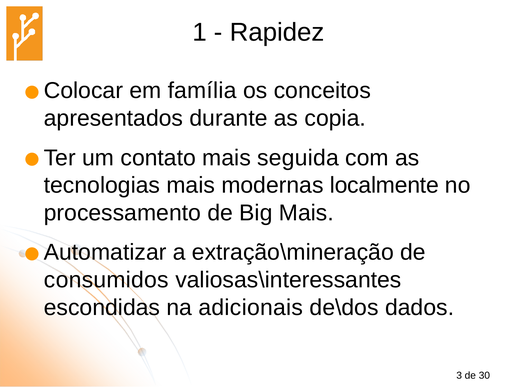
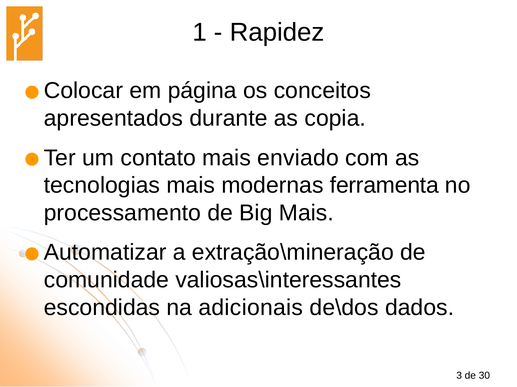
família: família -> página
seguida: seguida -> enviado
localmente: localmente -> ferramenta
consumidos: consumidos -> comunidade
